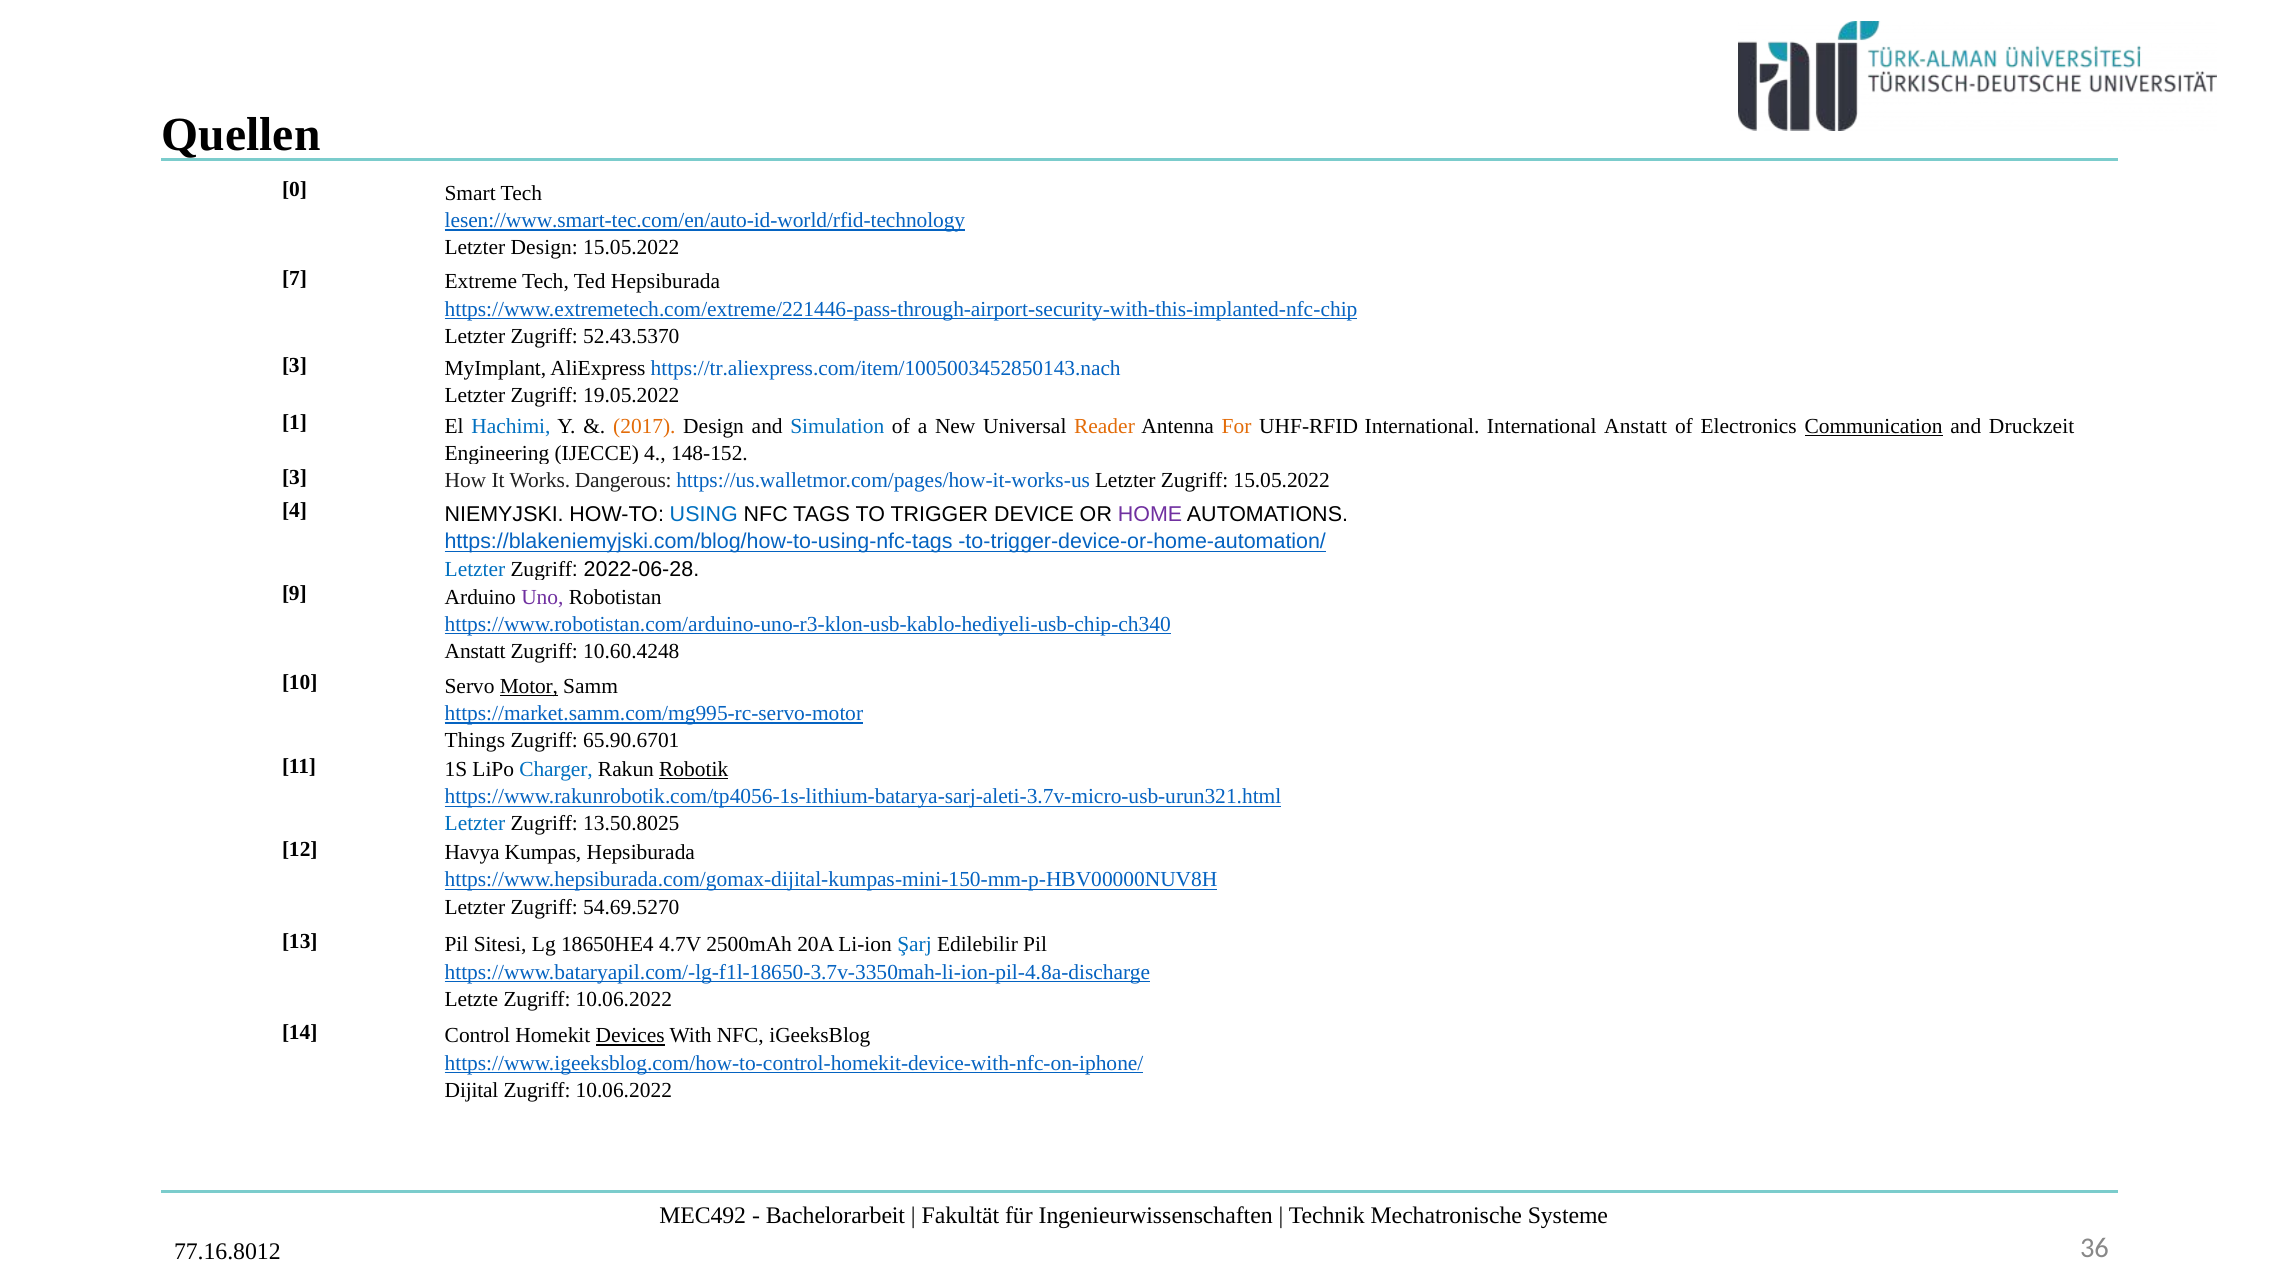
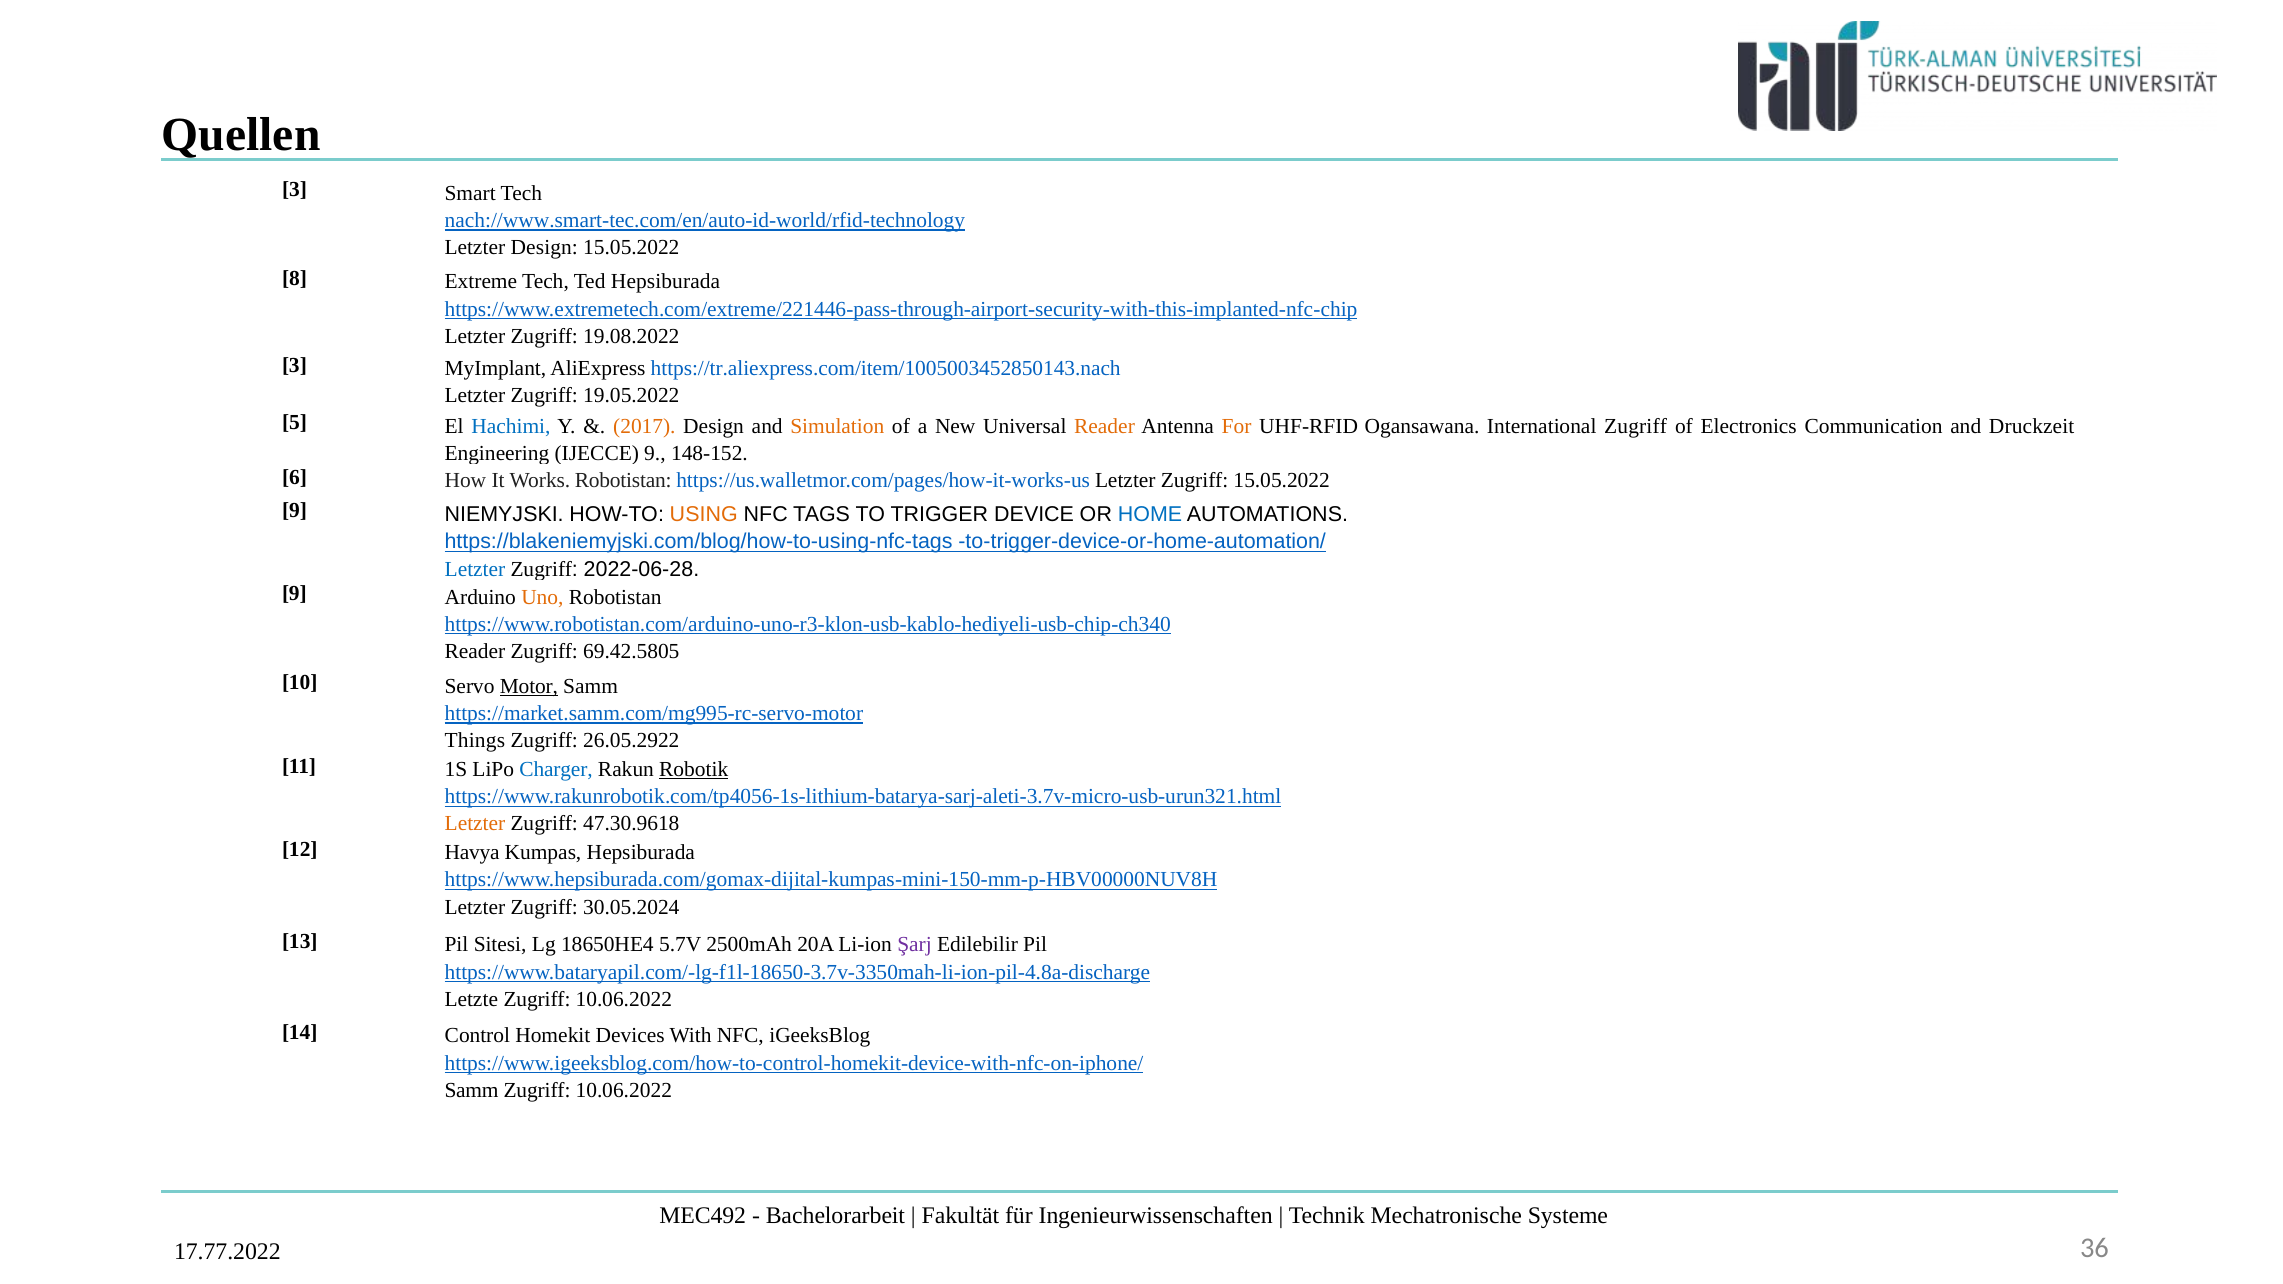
0 at (295, 190): 0 -> 3
lesen://www.smart-tec.com/en/auto-id-world/rfid-technology: lesen://www.smart-tec.com/en/auto-id-world/rfid-technology -> nach://www.smart-tec.com/en/auto-id-world/rfid-technology
7: 7 -> 8
52.43.5370: 52.43.5370 -> 19.08.2022
1: 1 -> 5
Simulation colour: blue -> orange
UHF-RFID International: International -> Ogansawana
International Anstatt: Anstatt -> Zugriff
Communication underline: present -> none
IJECCE 4: 4 -> 9
3 at (295, 477): 3 -> 6
Works Dangerous: Dangerous -> Robotistan
4 at (295, 510): 4 -> 9
USING colour: blue -> orange
HOME colour: purple -> blue
Uno colour: purple -> orange
Anstatt at (475, 652): Anstatt -> Reader
10.60.4248: 10.60.4248 -> 69.42.5805
65.90.6701: 65.90.6701 -> 26.05.2922
Letzter at (475, 824) colour: blue -> orange
13.50.8025: 13.50.8025 -> 47.30.9618
54.69.5270: 54.69.5270 -> 30.05.2024
4.7V: 4.7V -> 5.7V
Şarj colour: blue -> purple
Devices underline: present -> none
Dijital at (472, 1090): Dijital -> Samm
77.16.8012: 77.16.8012 -> 17.77.2022
